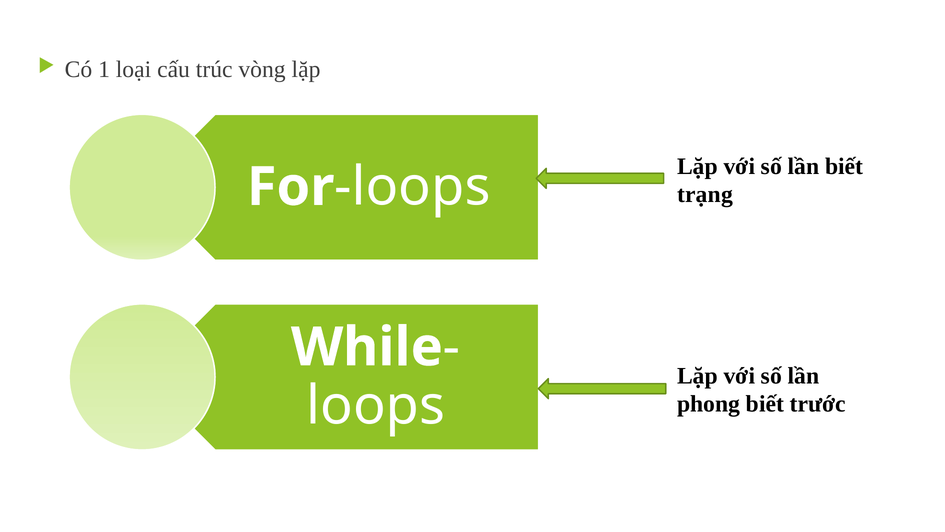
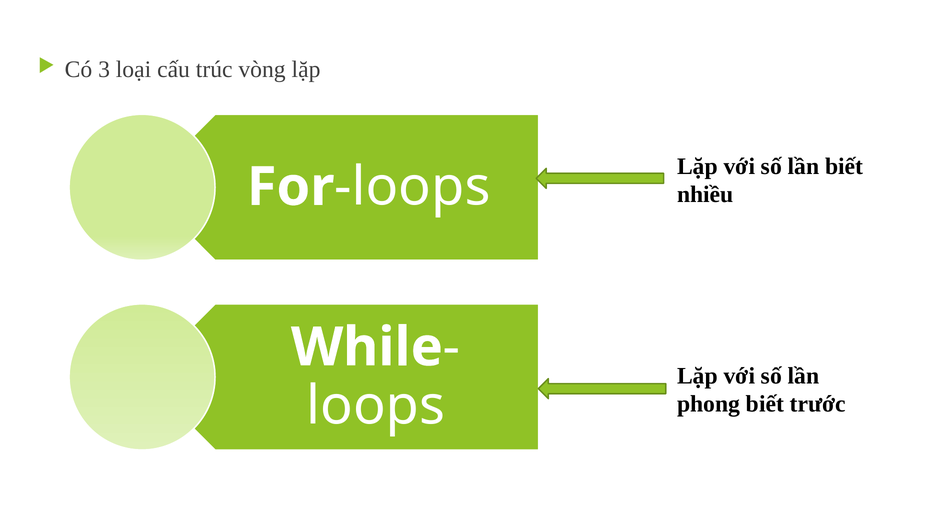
1: 1 -> 3
trạng: trạng -> nhiều
